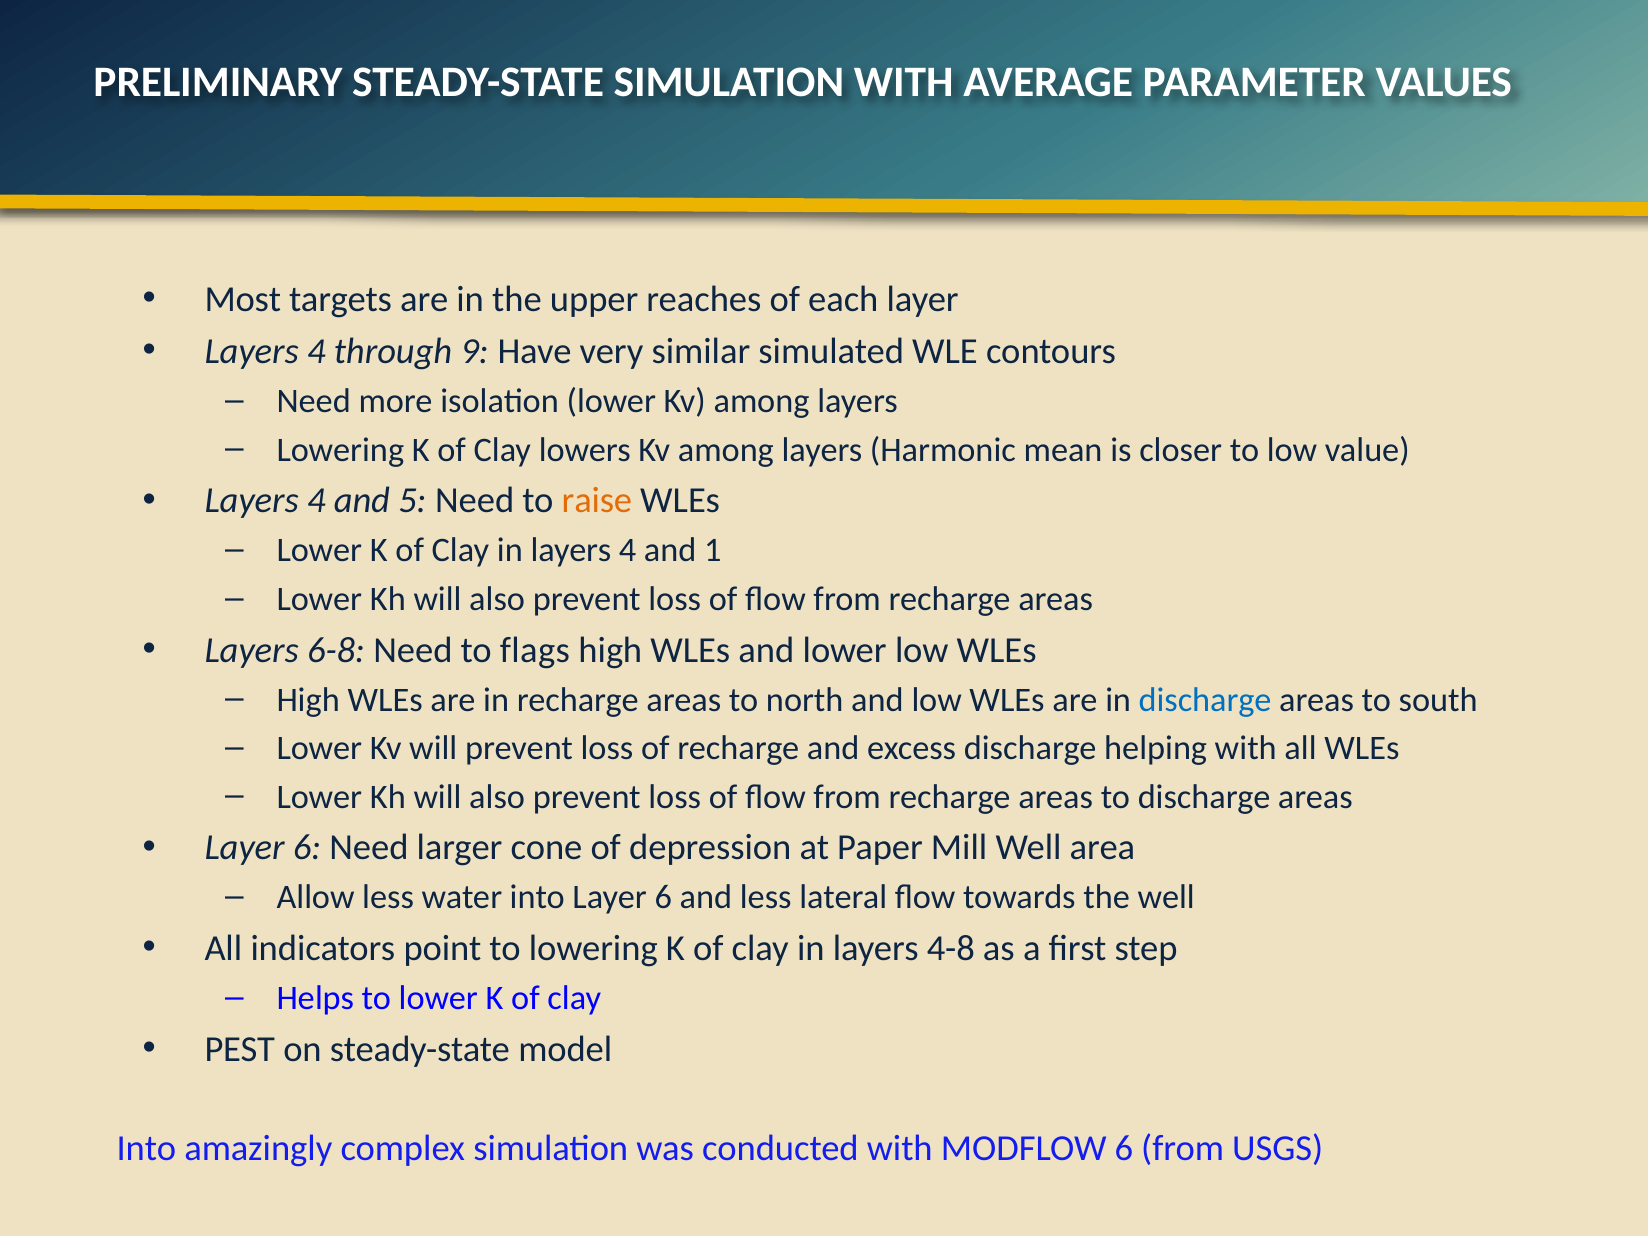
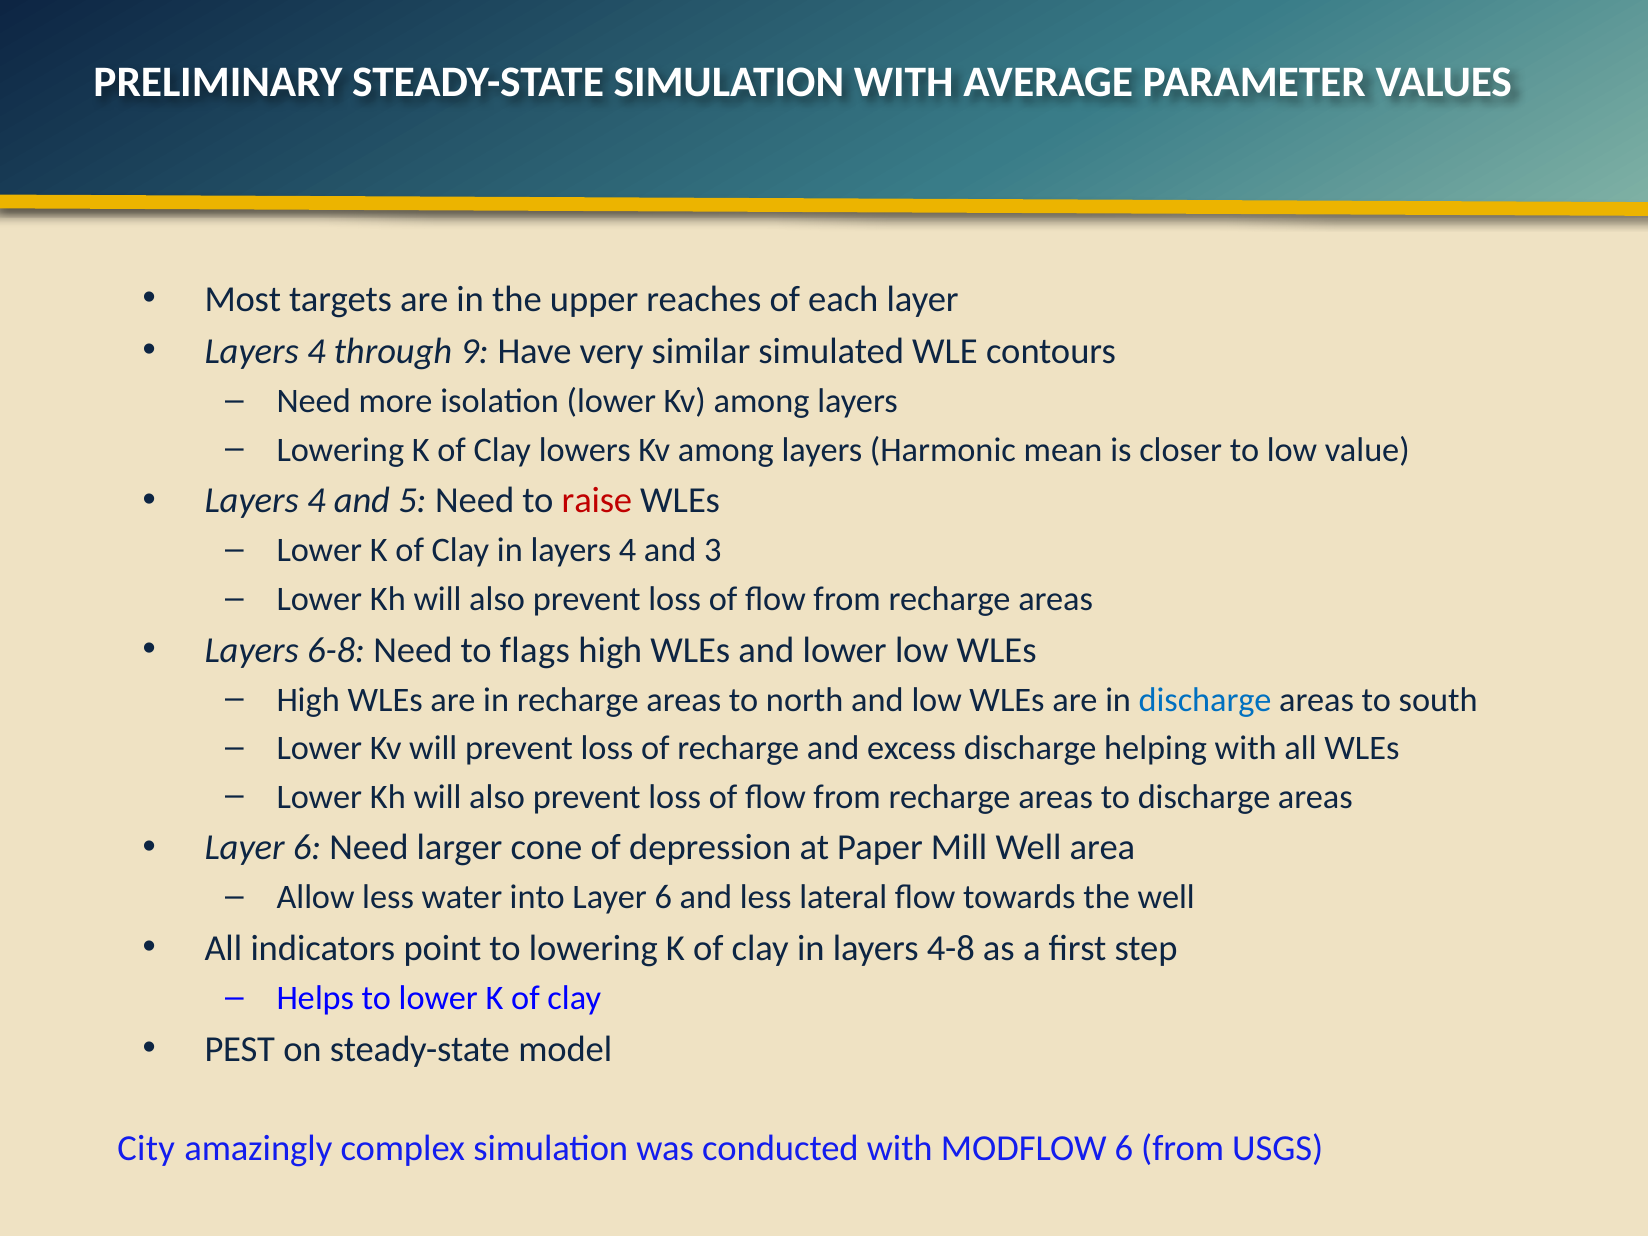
raise colour: orange -> red
1: 1 -> 3
Into at (146, 1148): Into -> City
